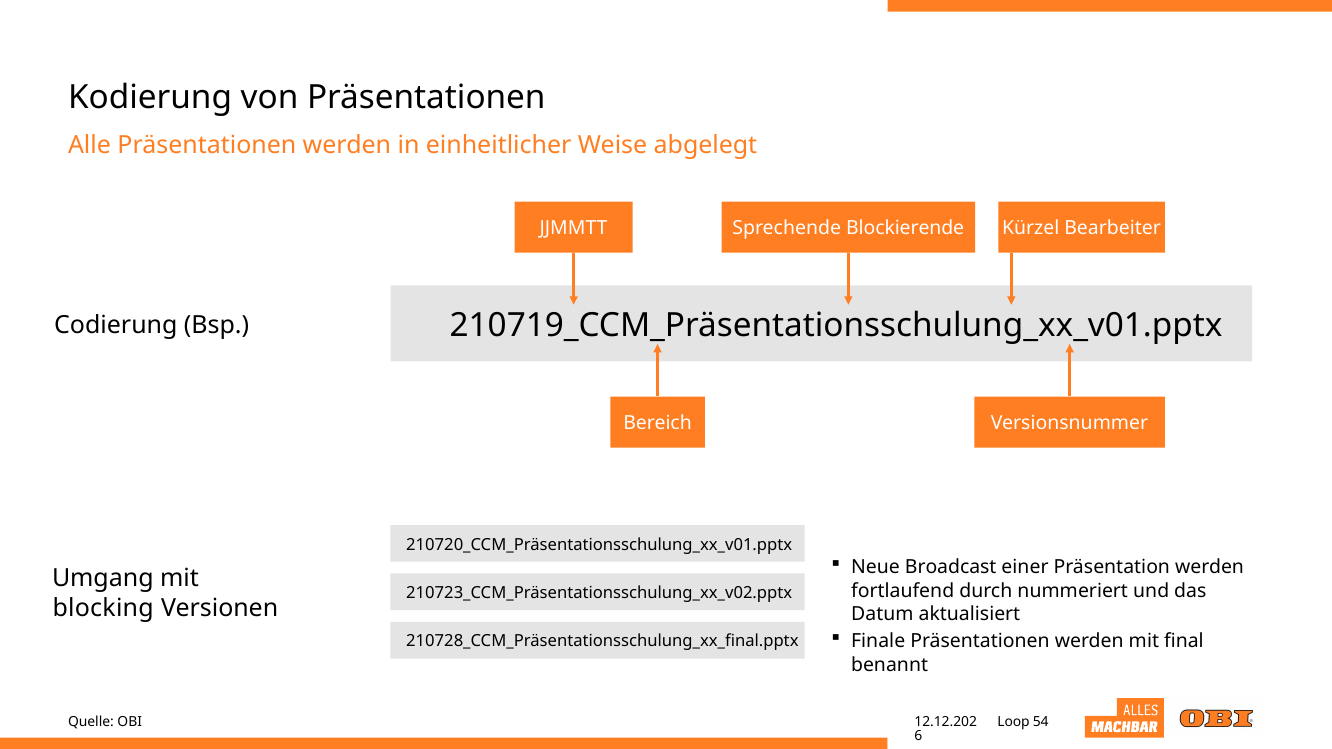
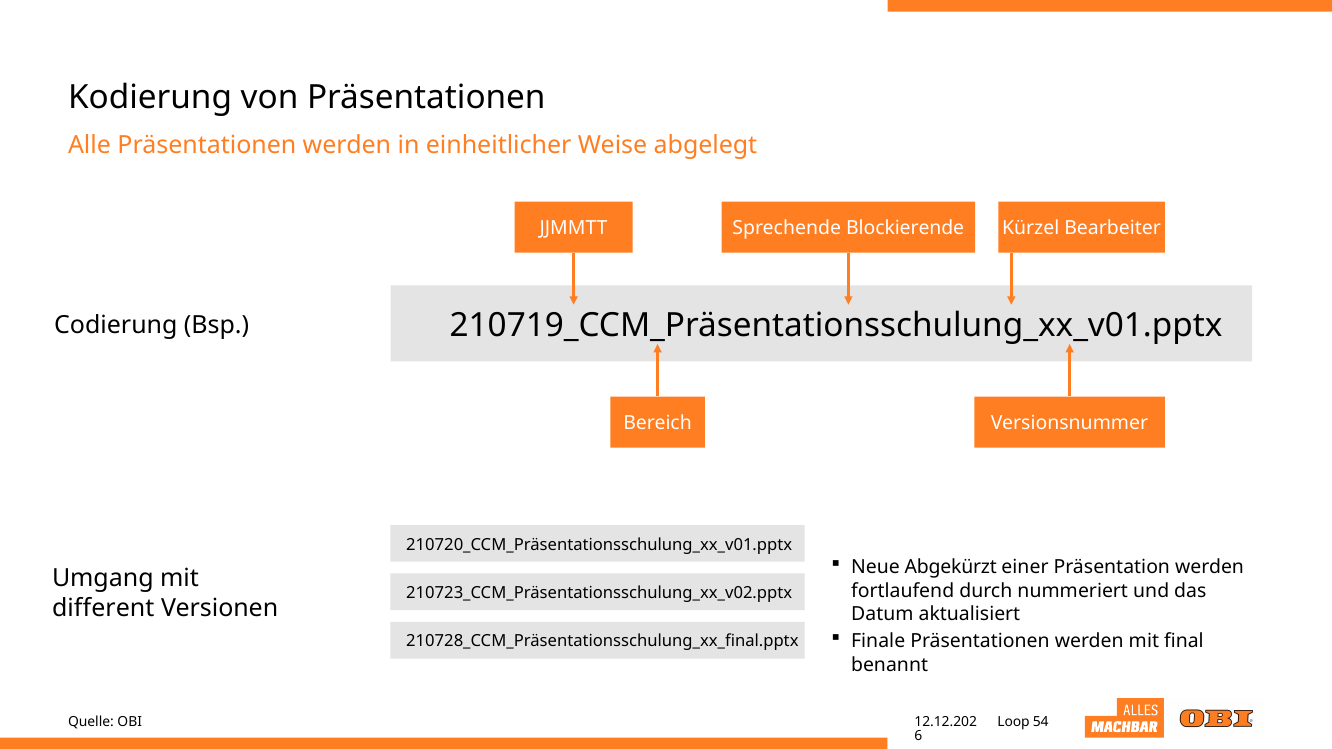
Broadcast: Broadcast -> Abgekürzt
blocking: blocking -> different
